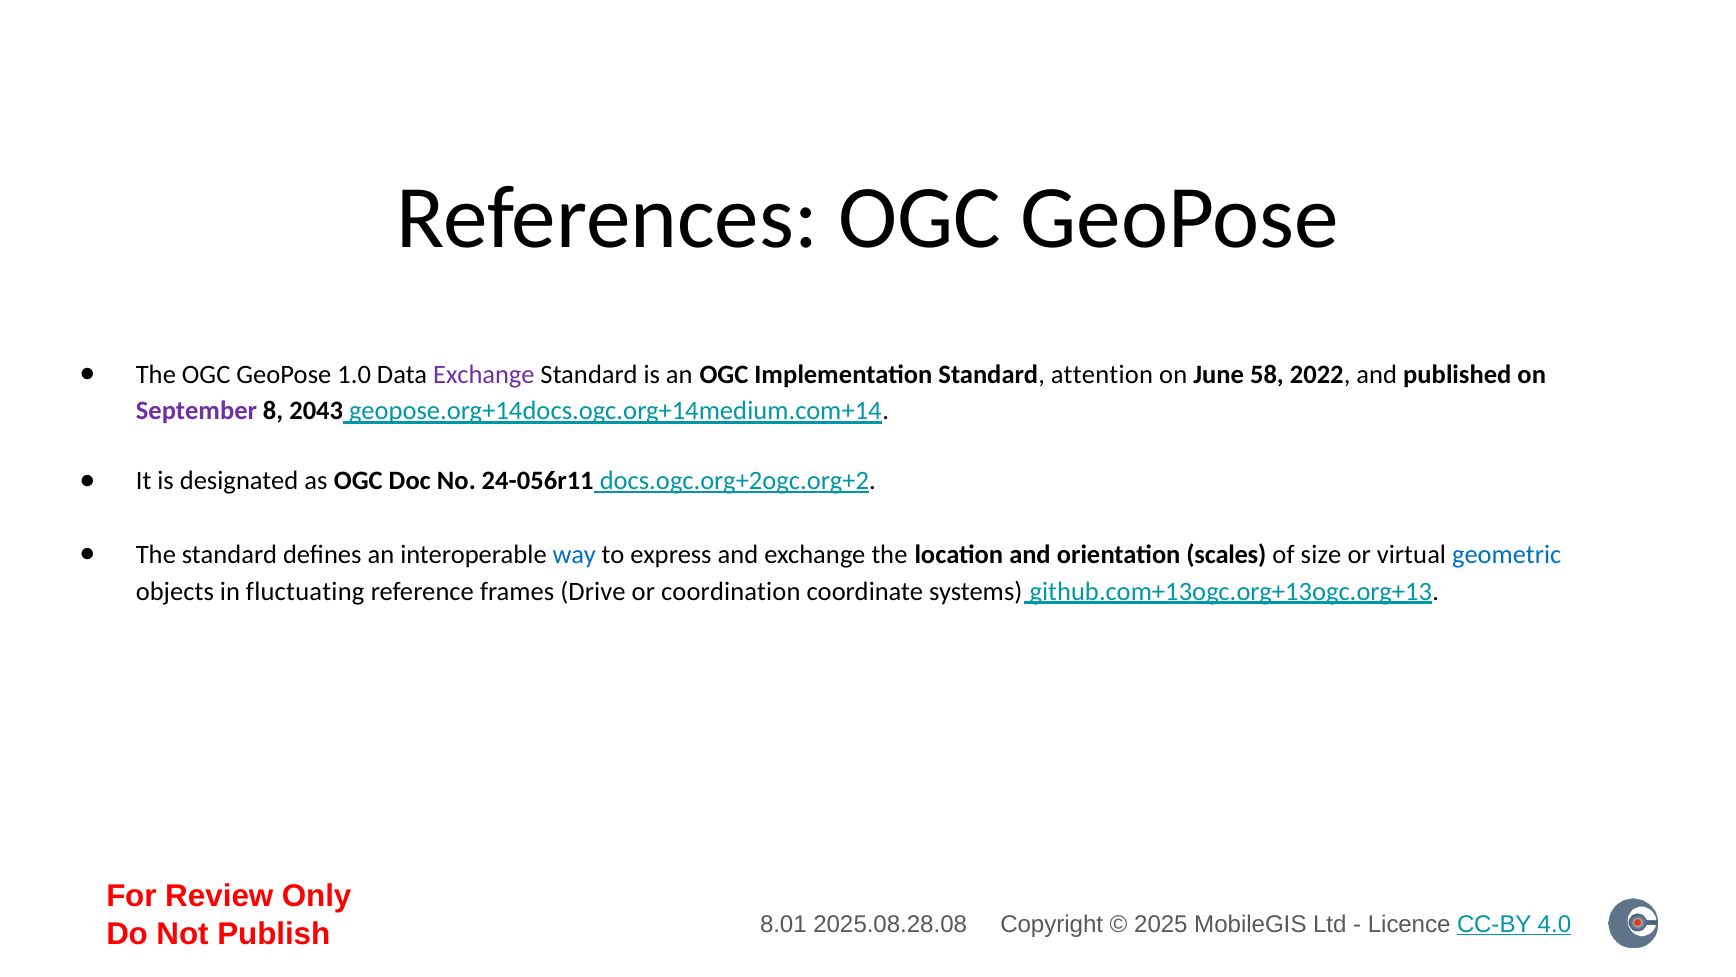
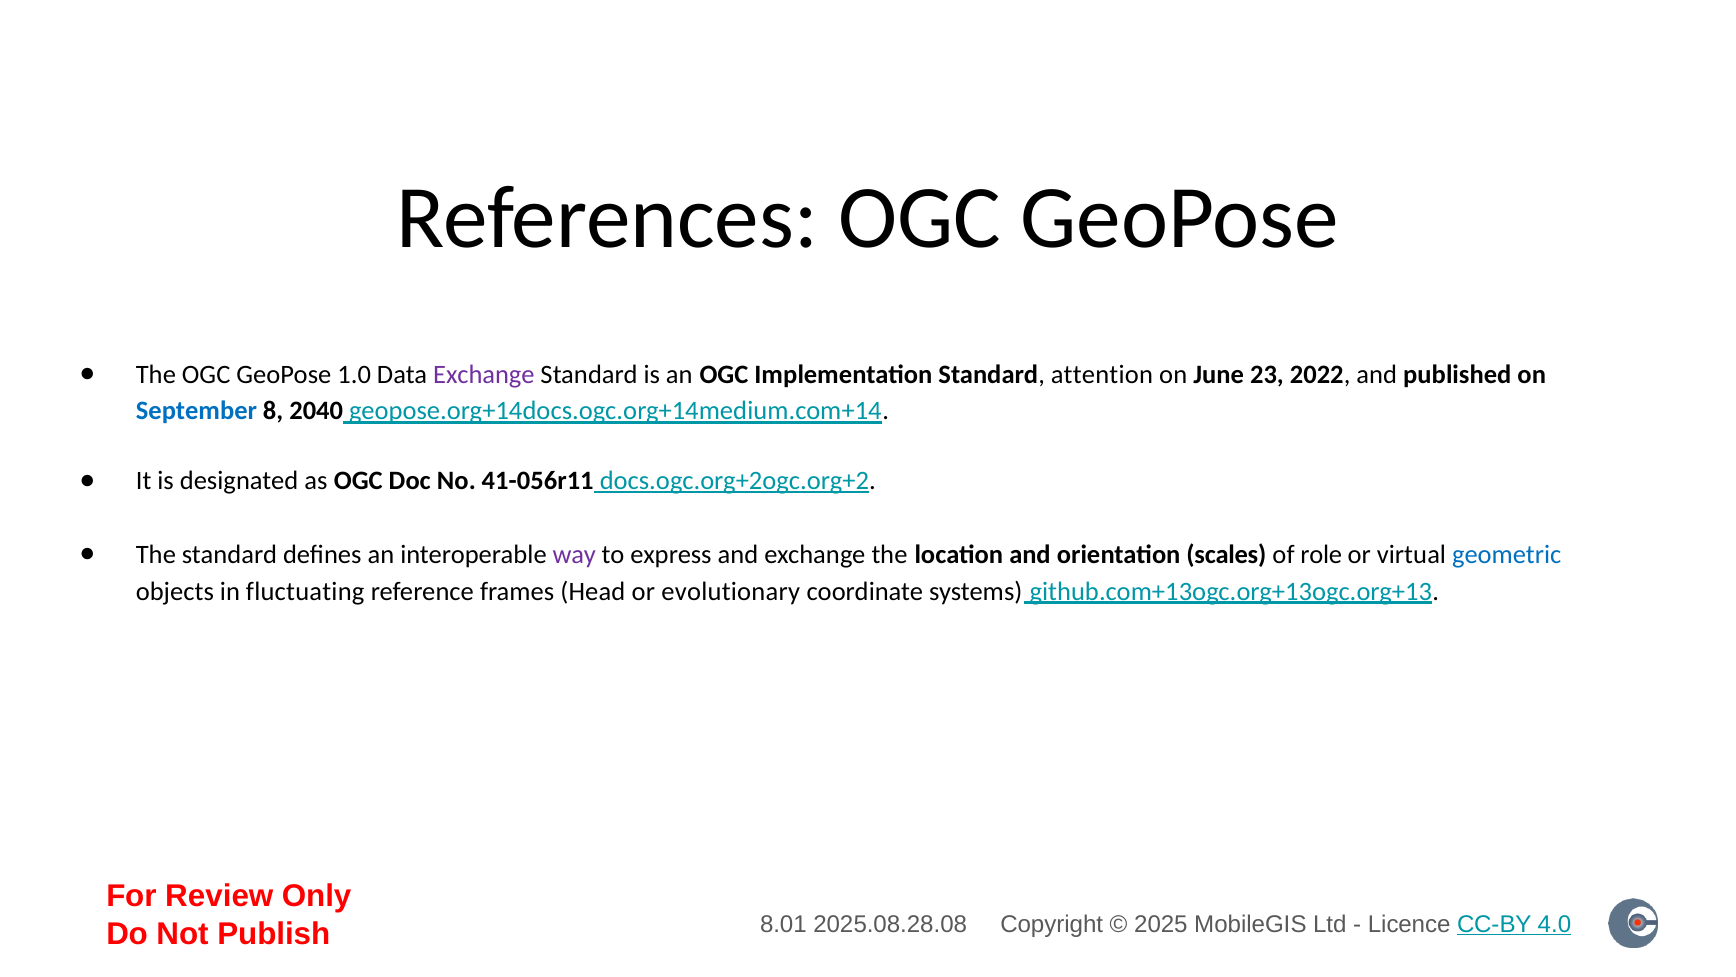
58: 58 -> 23
September colour: purple -> blue
2043: 2043 -> 2040
24-056r11: 24-056r11 -> 41-056r11
way colour: blue -> purple
size: size -> role
Drive: Drive -> Head
coordination: coordination -> evolutionary
